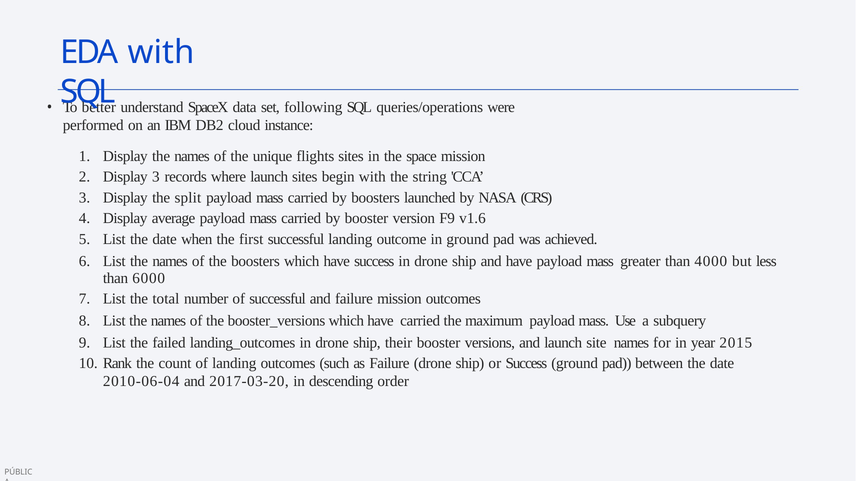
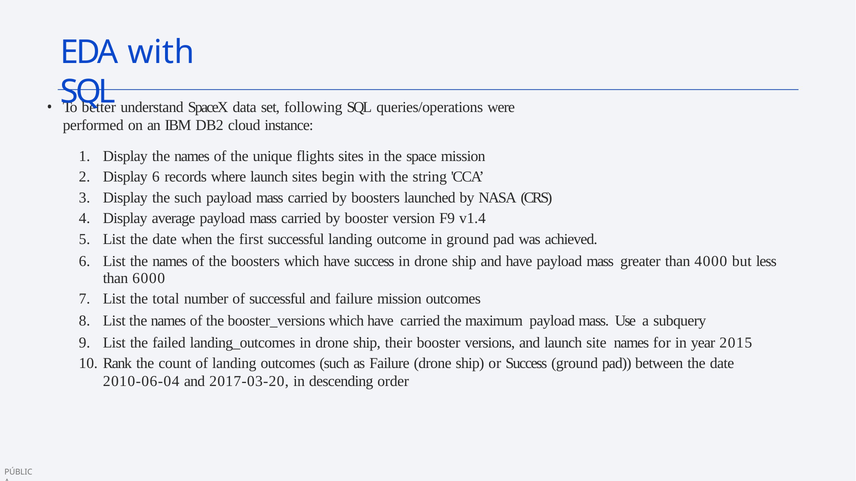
Display 3: 3 -> 6
the split: split -> such
v1.6: v1.6 -> v1.4
